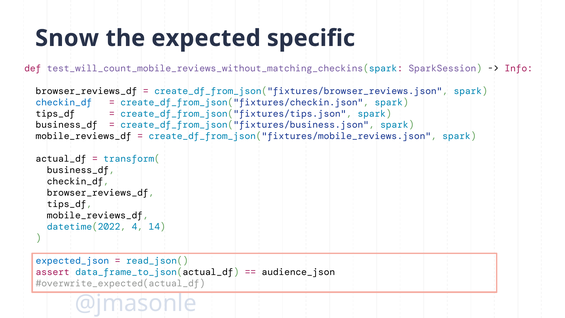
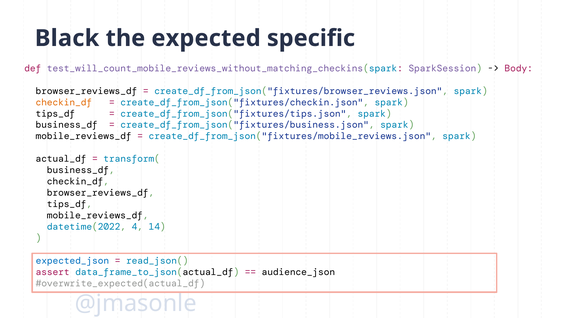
Snow: Snow -> Black
Info: Info -> Body
checkin_df at (64, 102) colour: blue -> orange
